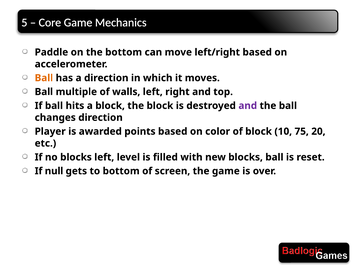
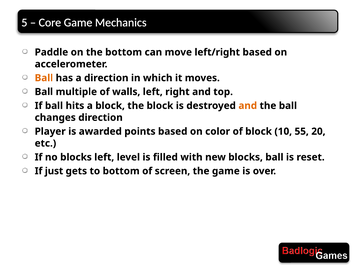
and at (248, 106) colour: purple -> orange
75: 75 -> 55
null: null -> just
